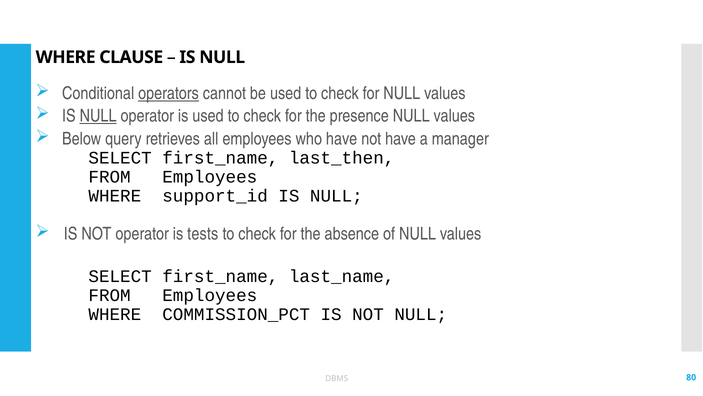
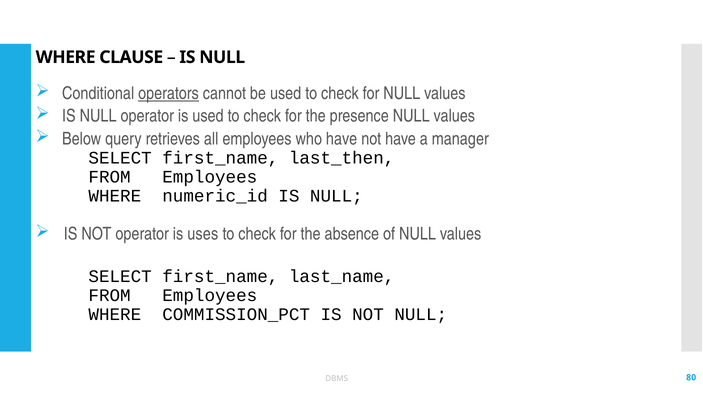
NULL at (98, 116) underline: present -> none
support_id: support_id -> numeric_id
tests: tests -> uses
